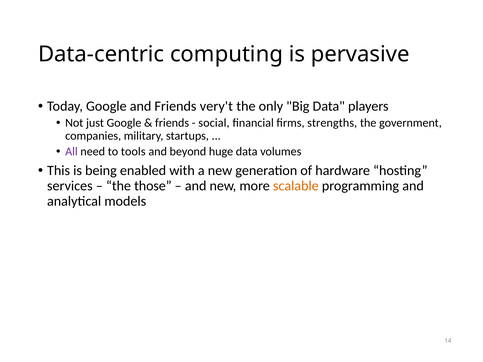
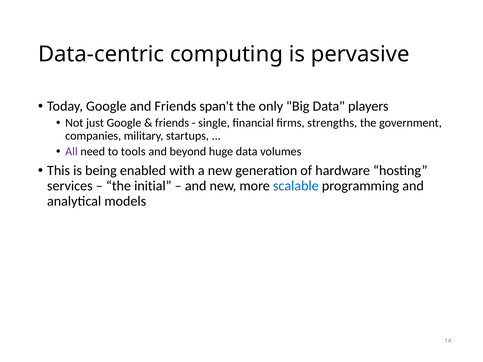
very't: very't -> span't
social: social -> single
those: those -> initial
scalable colour: orange -> blue
